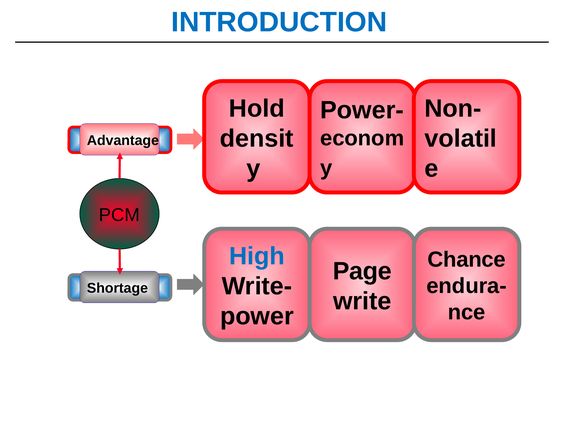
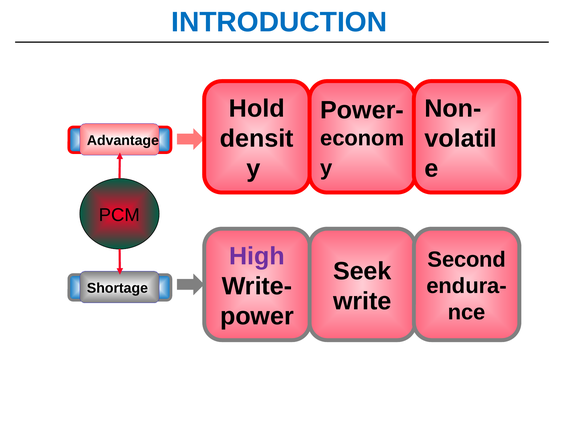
High colour: blue -> purple
Chance: Chance -> Second
Page: Page -> Seek
